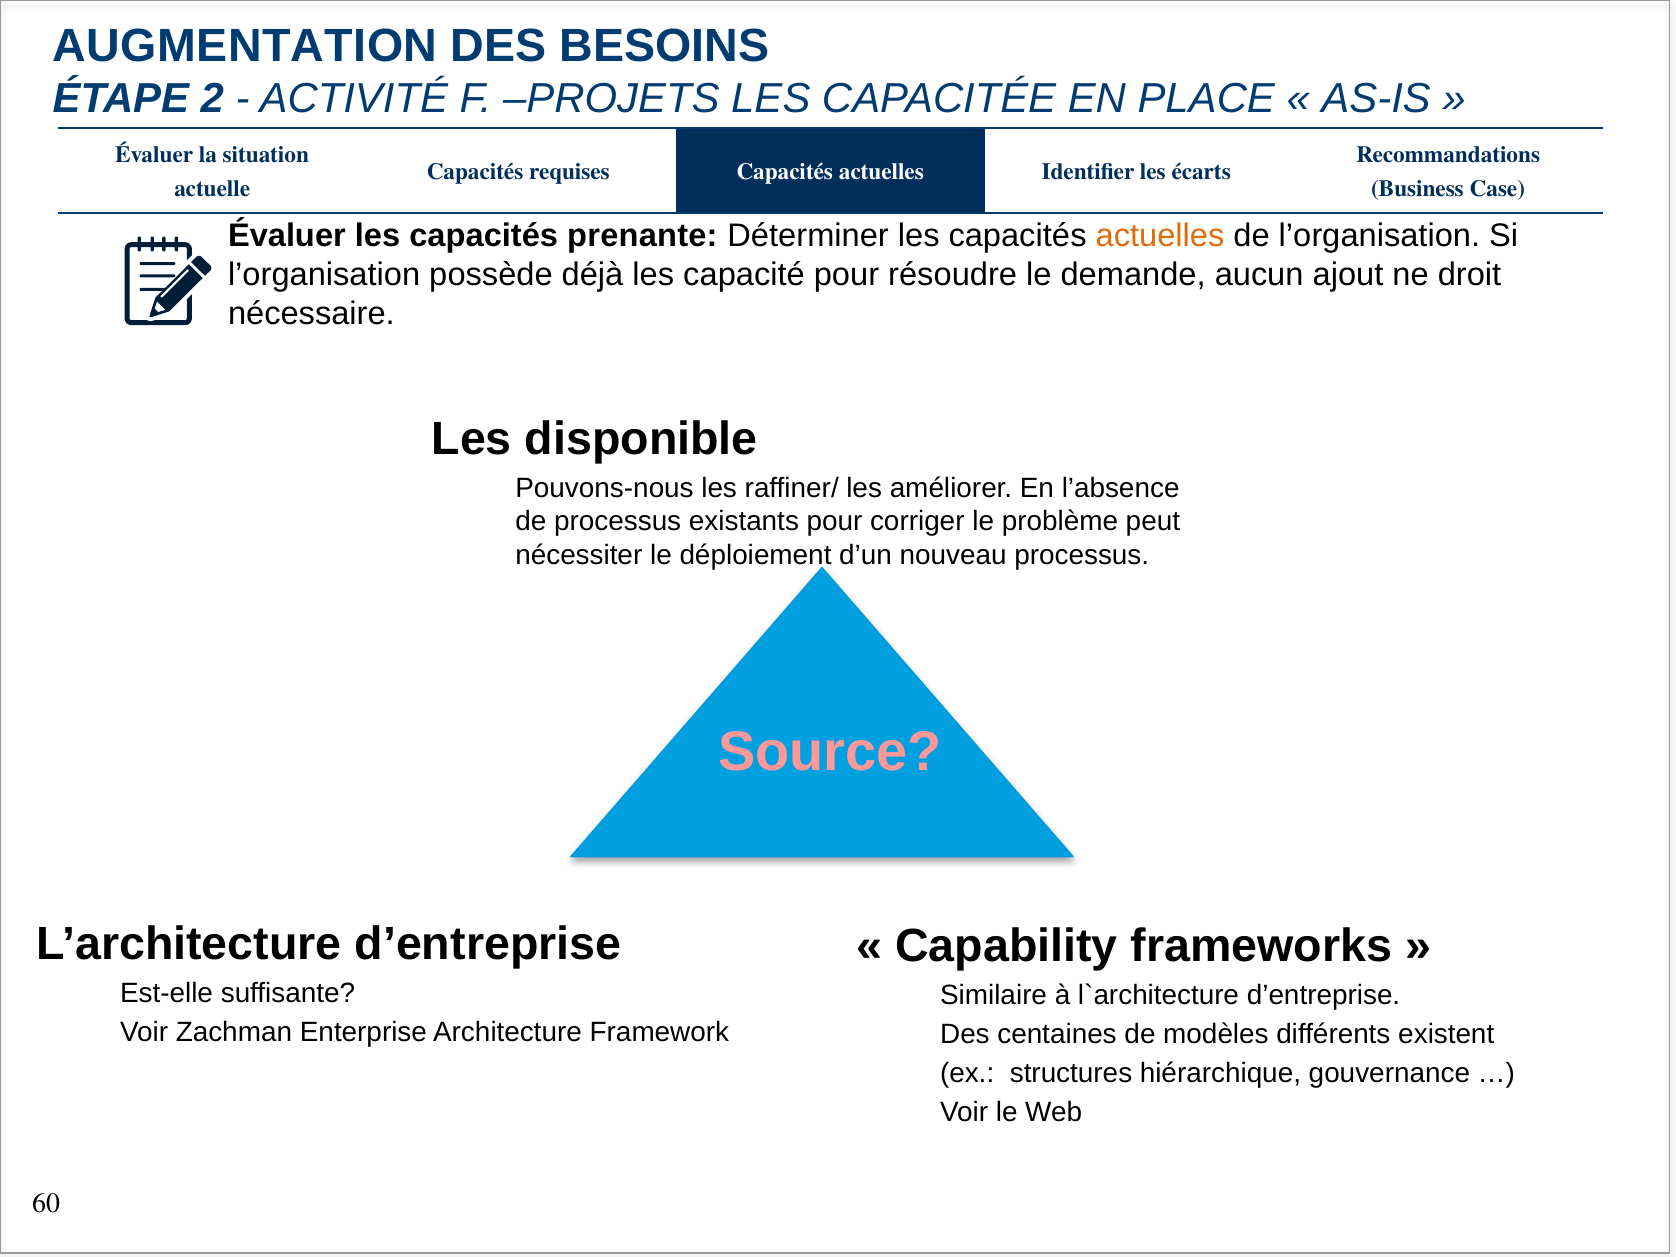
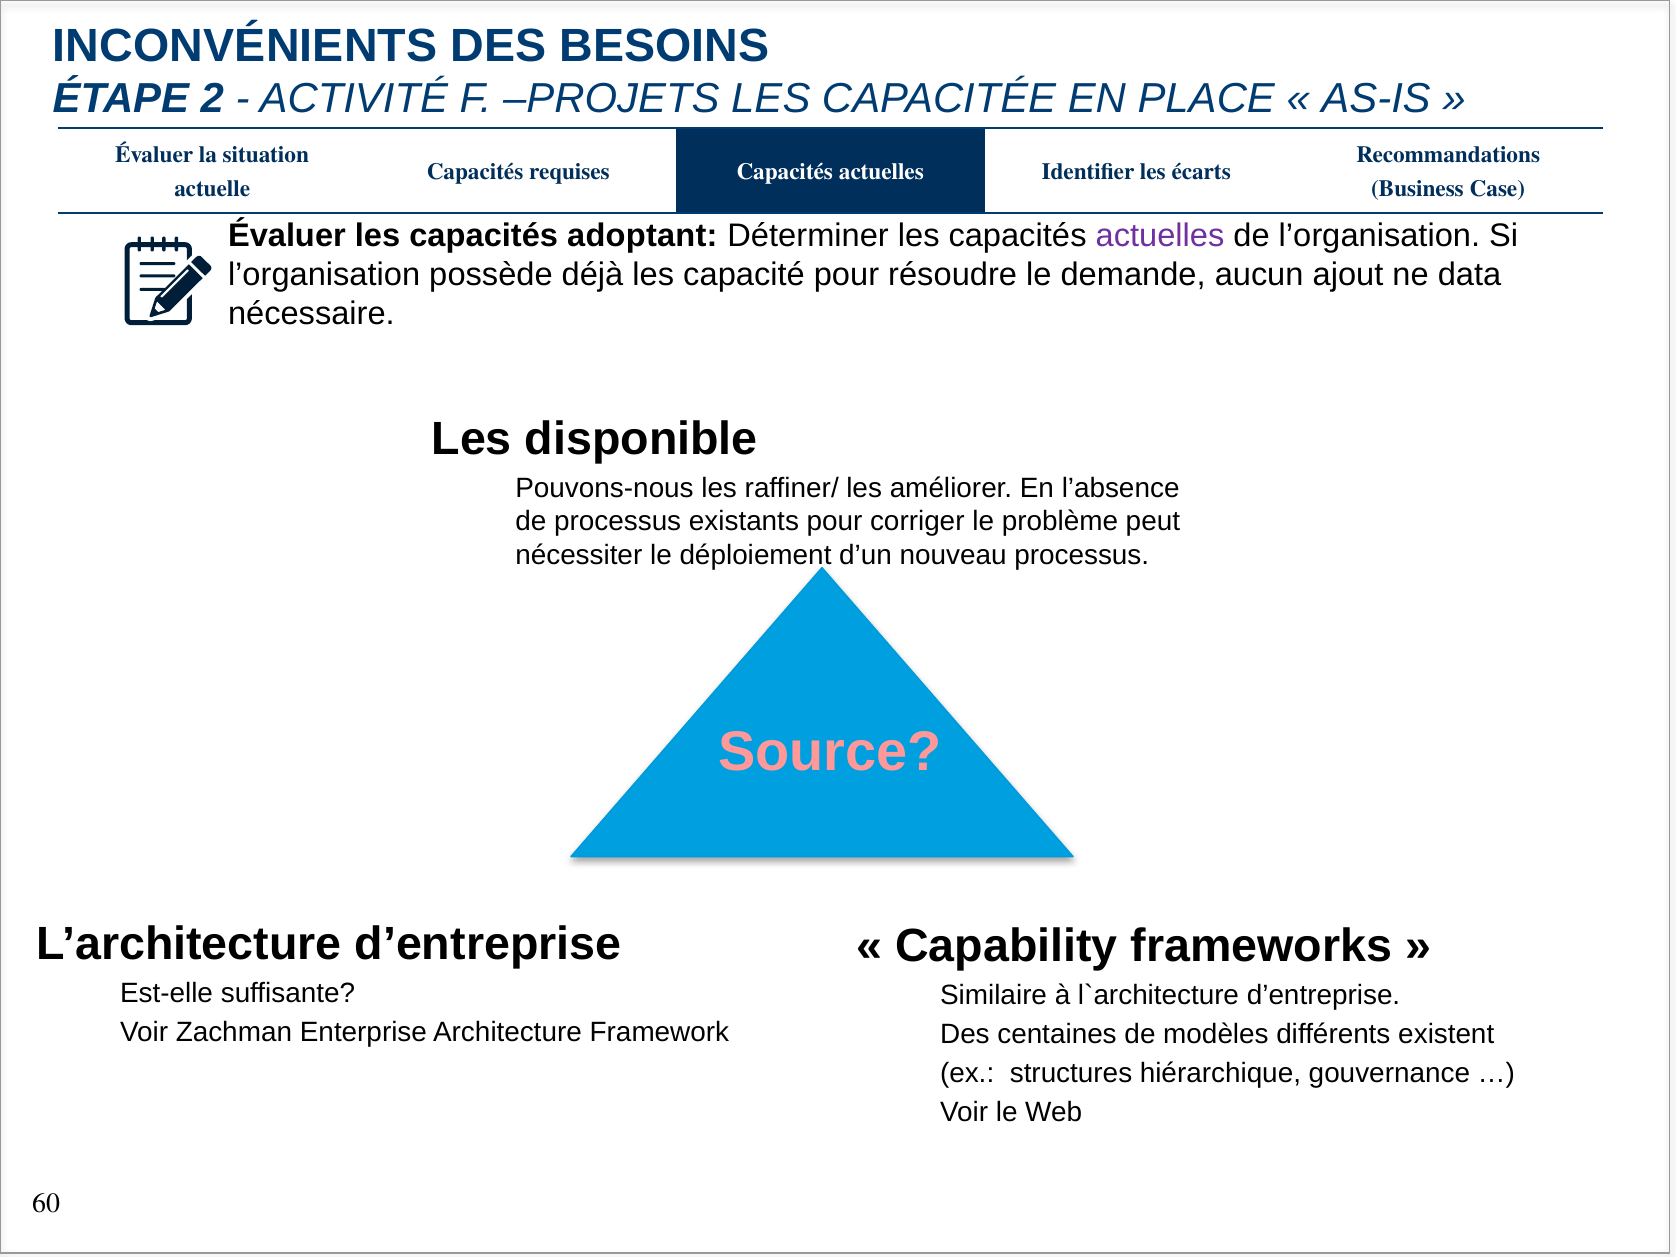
AUGMENTATION: AUGMENTATION -> INCONVÉNIENTS
prenante: prenante -> adoptant
actuelles at (1160, 236) colour: orange -> purple
droit: droit -> data
